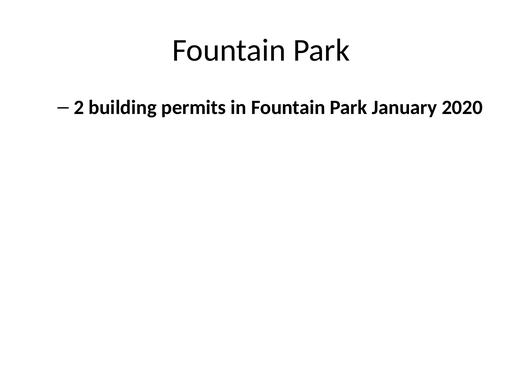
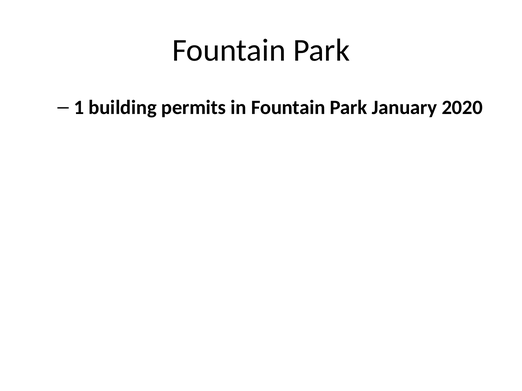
2: 2 -> 1
